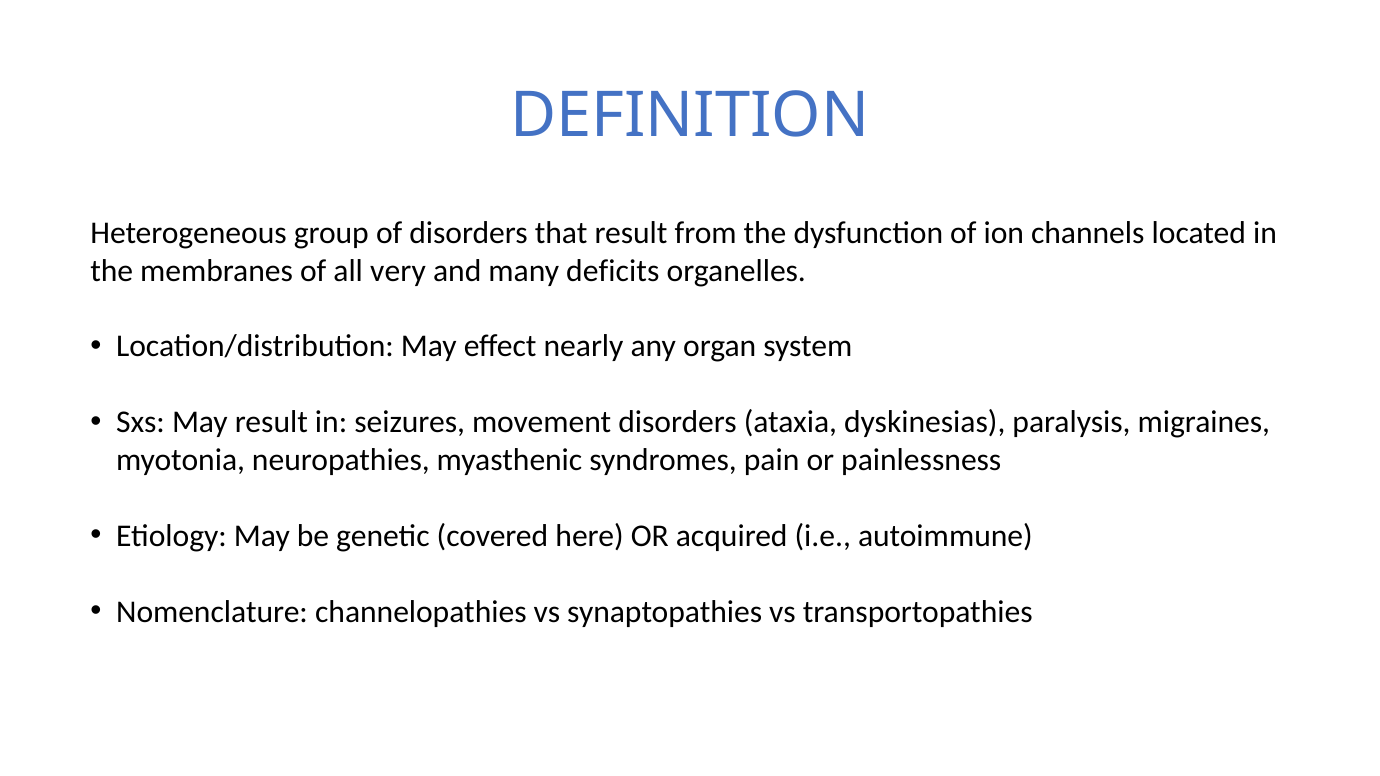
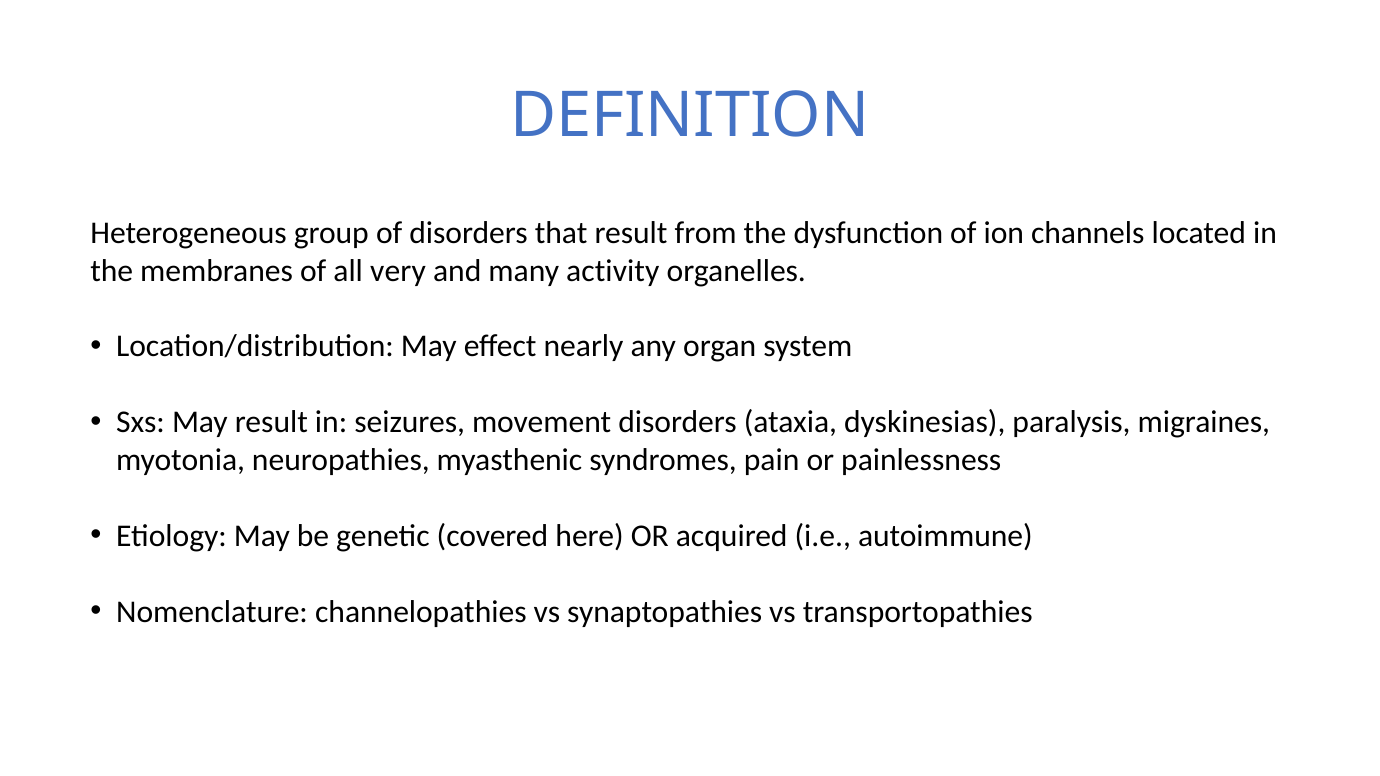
deficits: deficits -> activity
